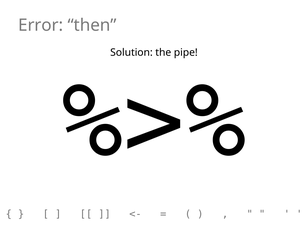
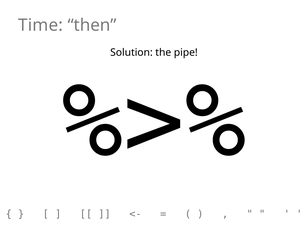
Error: Error -> Time
